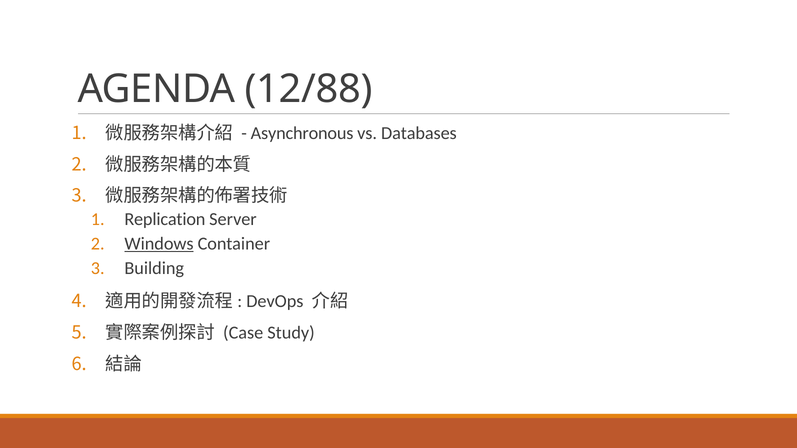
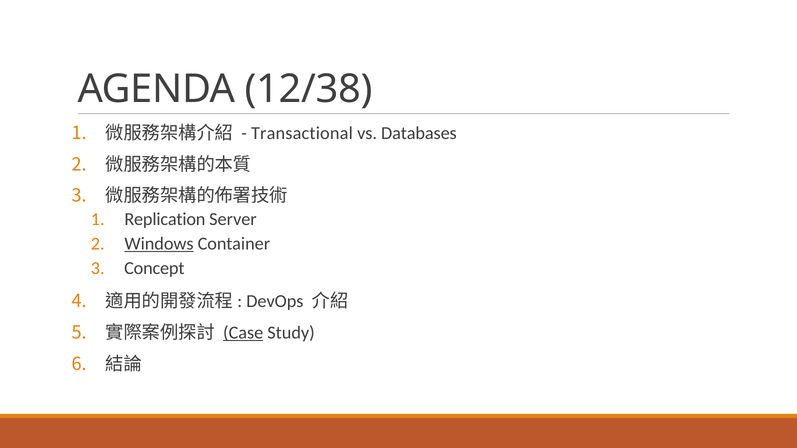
12/88: 12/88 -> 12/38
Asynchronous: Asynchronous -> Transactional
Building: Building -> Concept
Case underline: none -> present
